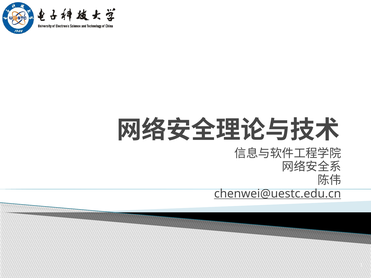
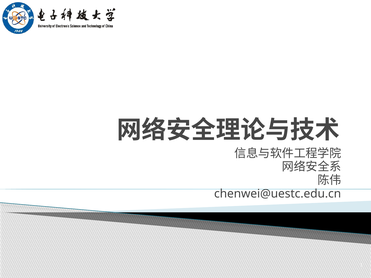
chenwei@uestc.edu.cn underline: present -> none
